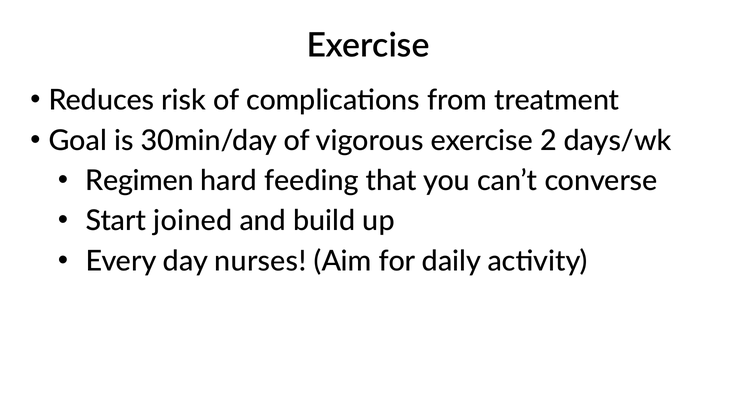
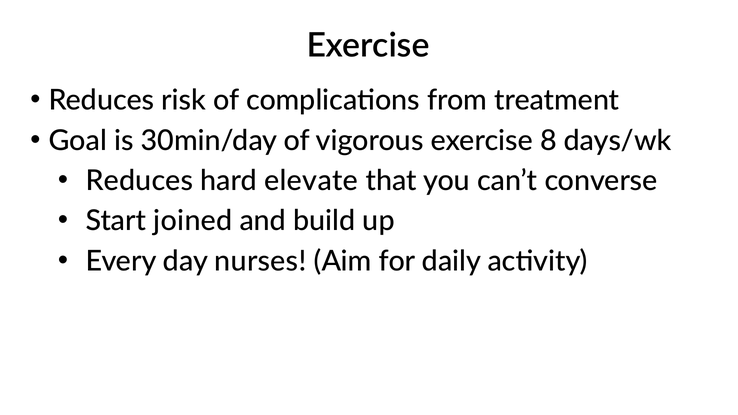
2: 2 -> 8
Regimen at (140, 181): Regimen -> Reduces
feeding: feeding -> elevate
